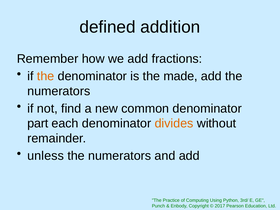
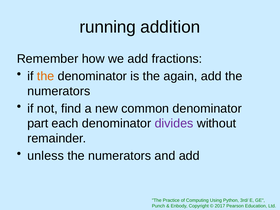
defined: defined -> running
made: made -> again
divides colour: orange -> purple
